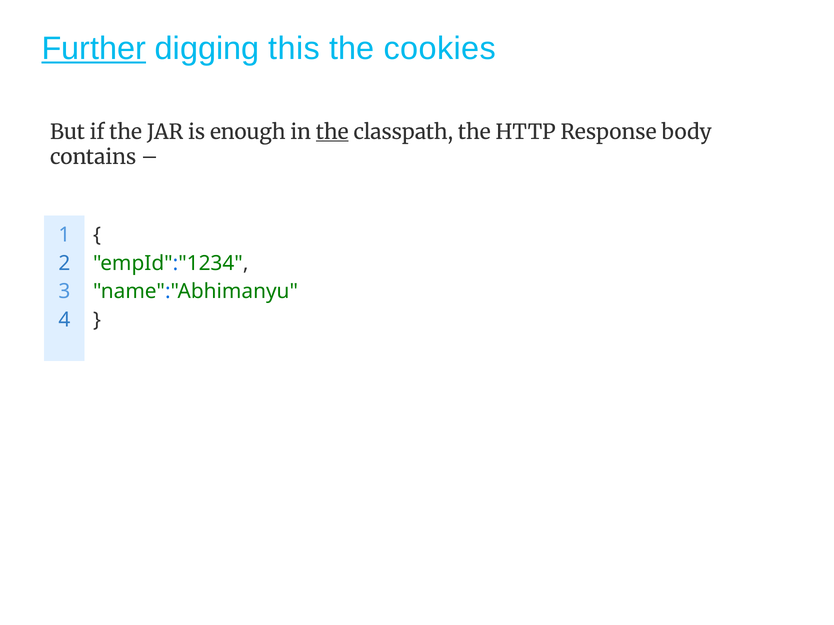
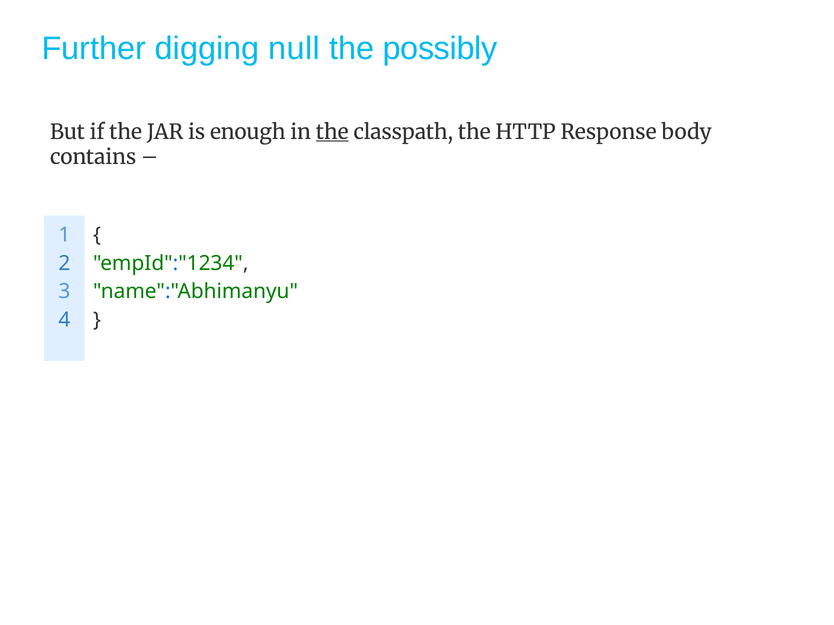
Further underline: present -> none
this: this -> null
cookies: cookies -> possibly
